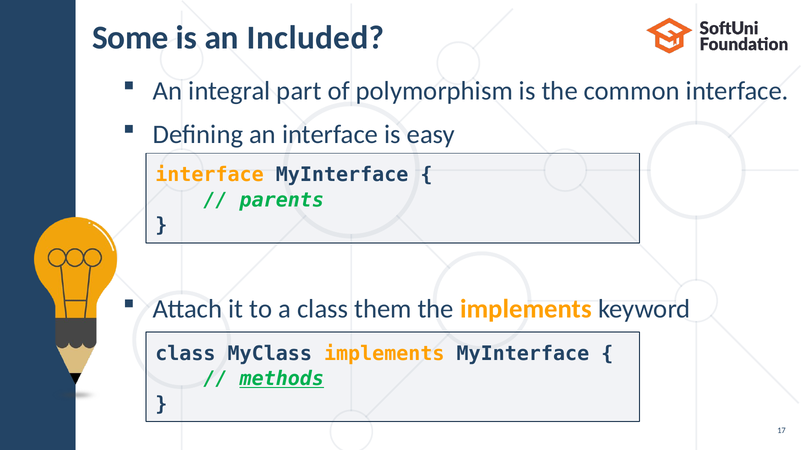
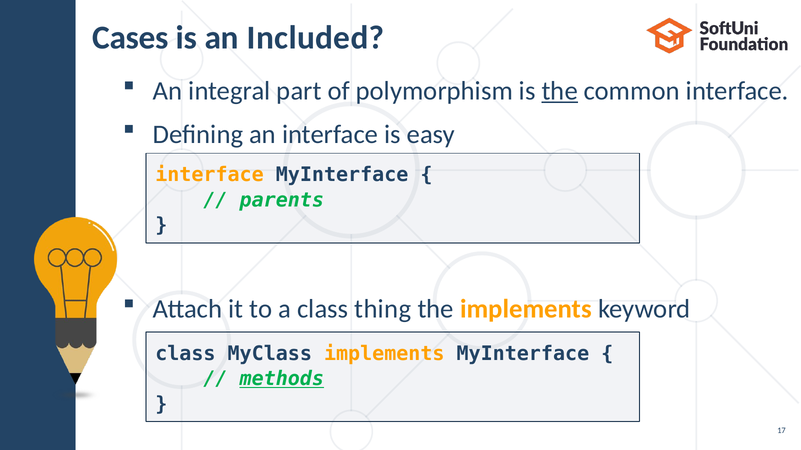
Some: Some -> Cases
the at (560, 91) underline: none -> present
them: them -> thing
